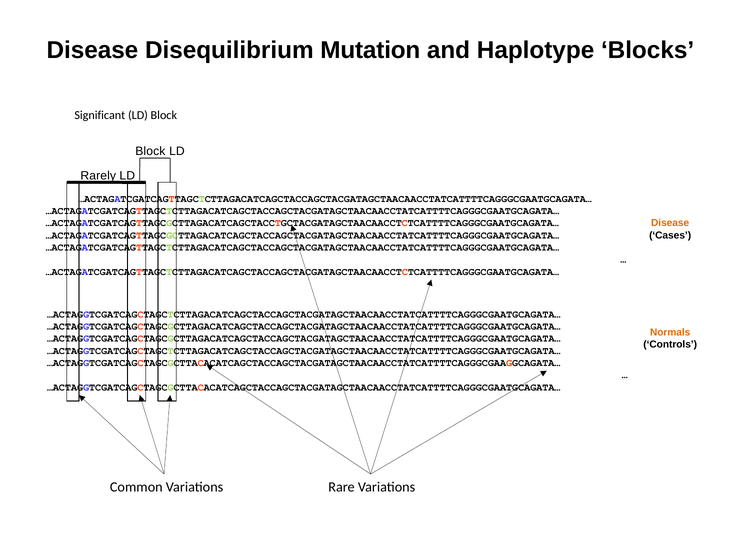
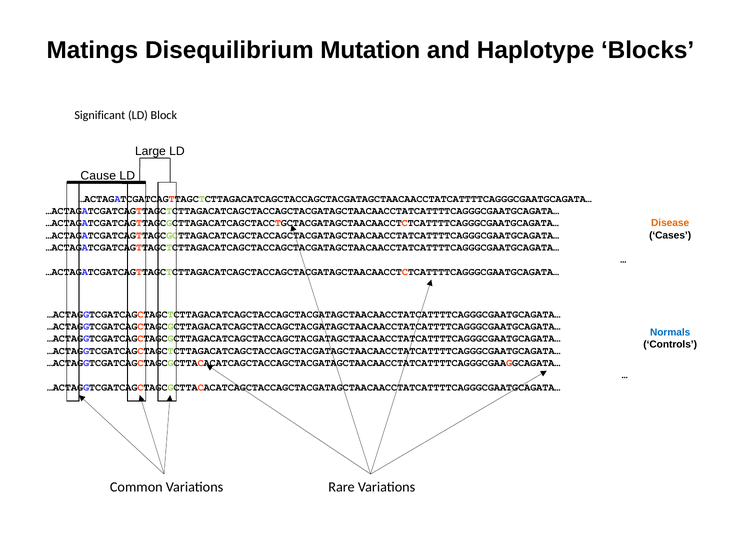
Disease at (92, 50): Disease -> Matings
Block at (150, 151): Block -> Large
Rarely: Rarely -> Cause
Normals colour: orange -> blue
